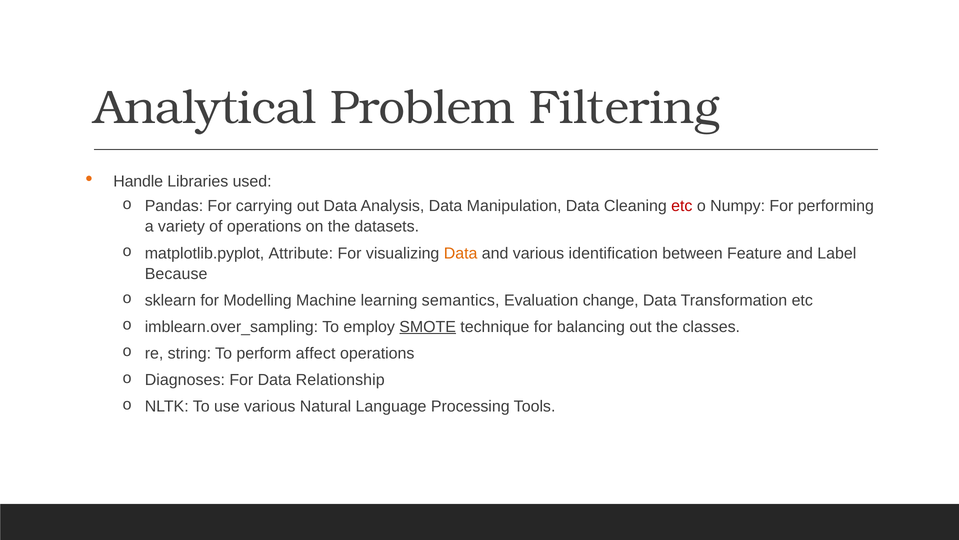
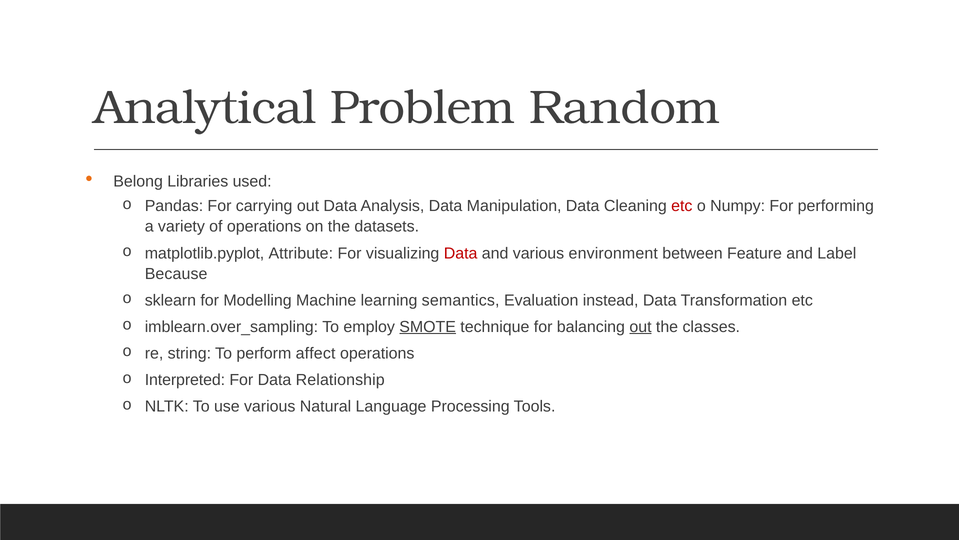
Filtering: Filtering -> Random
Handle: Handle -> Belong
Data at (461, 253) colour: orange -> red
identification: identification -> environment
change: change -> instead
out at (640, 326) underline: none -> present
Diagnoses: Diagnoses -> Interpreted
